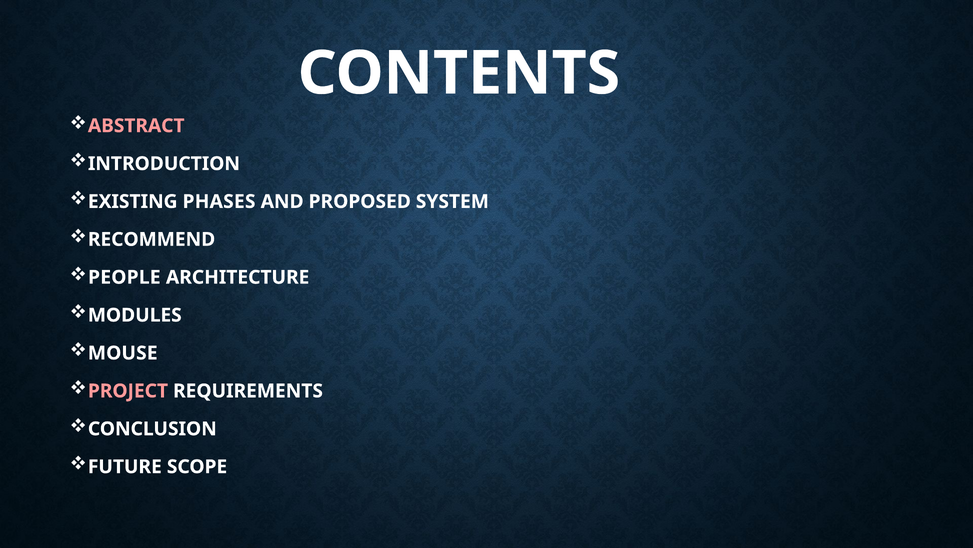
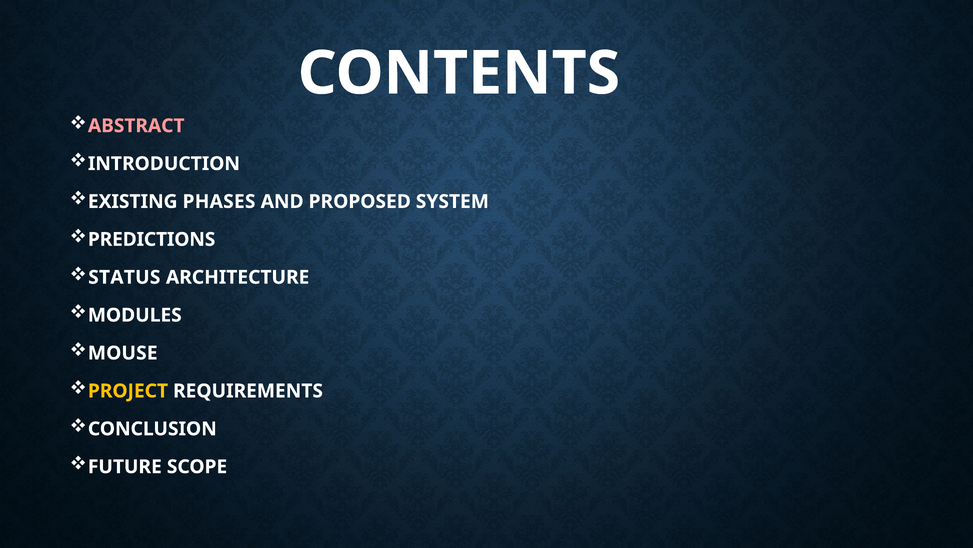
RECOMMEND: RECOMMEND -> PREDICTIONS
PEOPLE: PEOPLE -> STATUS
PROJECT colour: pink -> yellow
